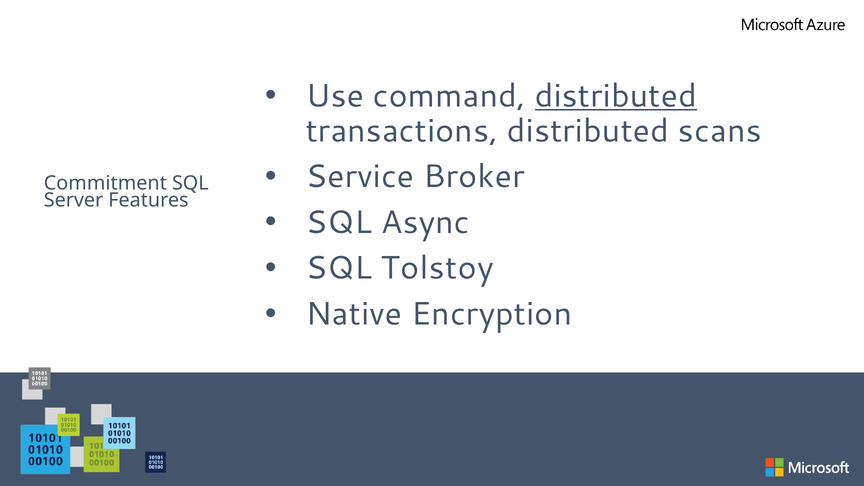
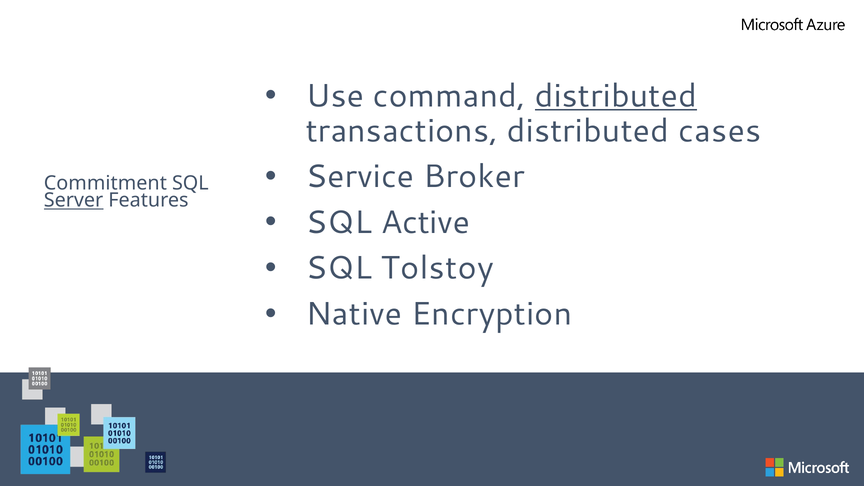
scans: scans -> cases
Server underline: none -> present
Async: Async -> Active
